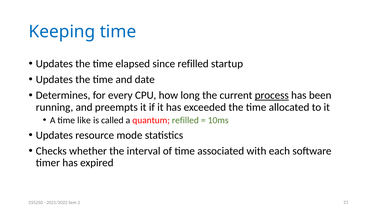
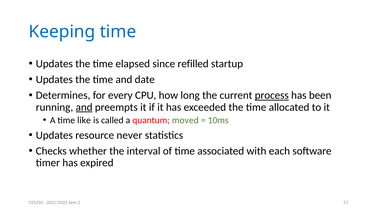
and at (84, 107) underline: none -> present
quantum refilled: refilled -> moved
mode: mode -> never
